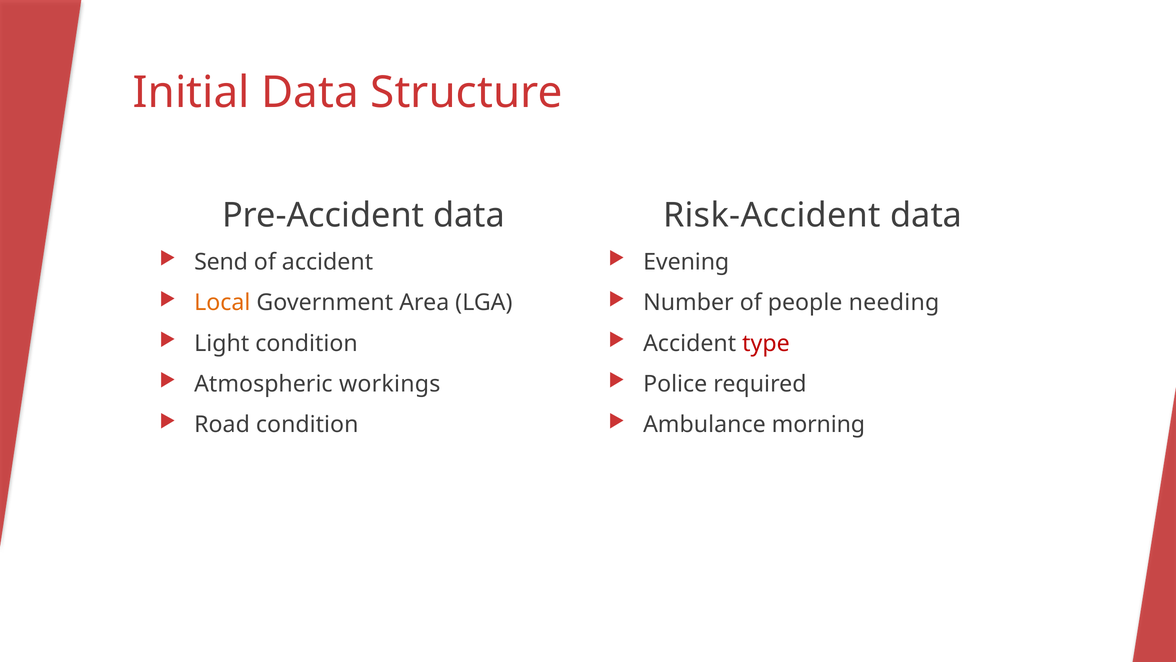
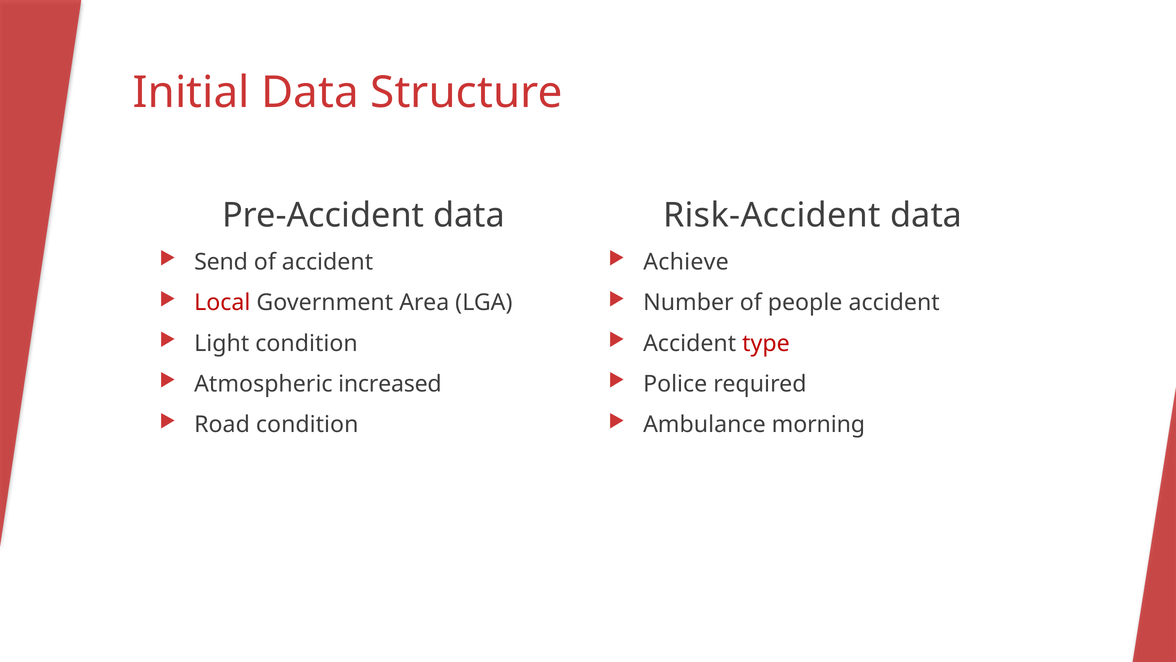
Evening: Evening -> Achieve
Local colour: orange -> red
people needing: needing -> accident
workings: workings -> increased
